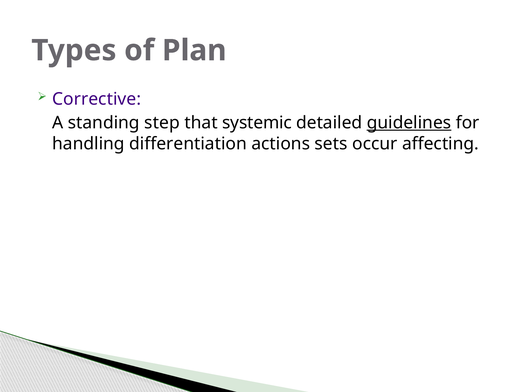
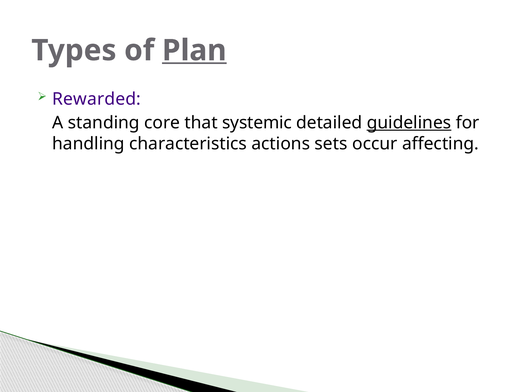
Plan underline: none -> present
Corrective: Corrective -> Rewarded
step: step -> core
differentiation: differentiation -> characteristics
